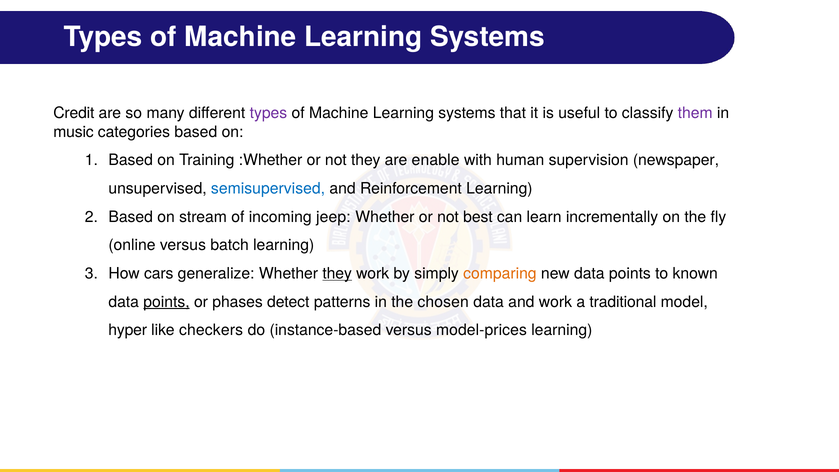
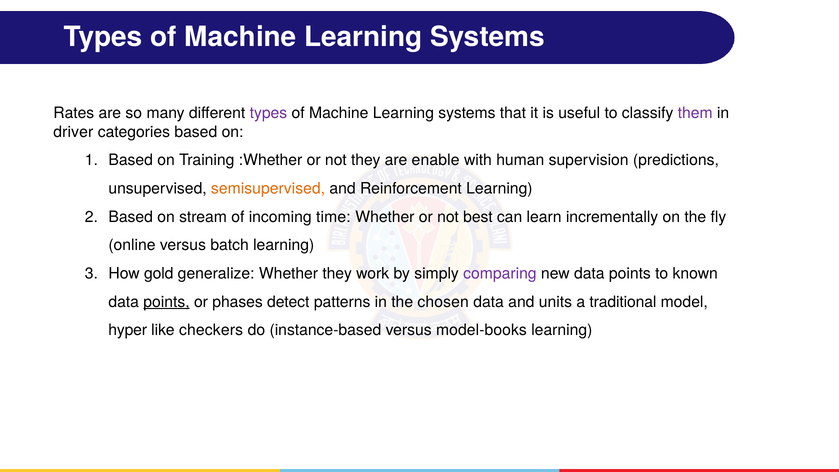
Credit: Credit -> Rates
music: music -> driver
newspaper: newspaper -> predictions
semisupervised colour: blue -> orange
jeep: jeep -> time
cars: cars -> gold
they at (337, 273) underline: present -> none
comparing colour: orange -> purple
and work: work -> units
model-prices: model-prices -> model-books
